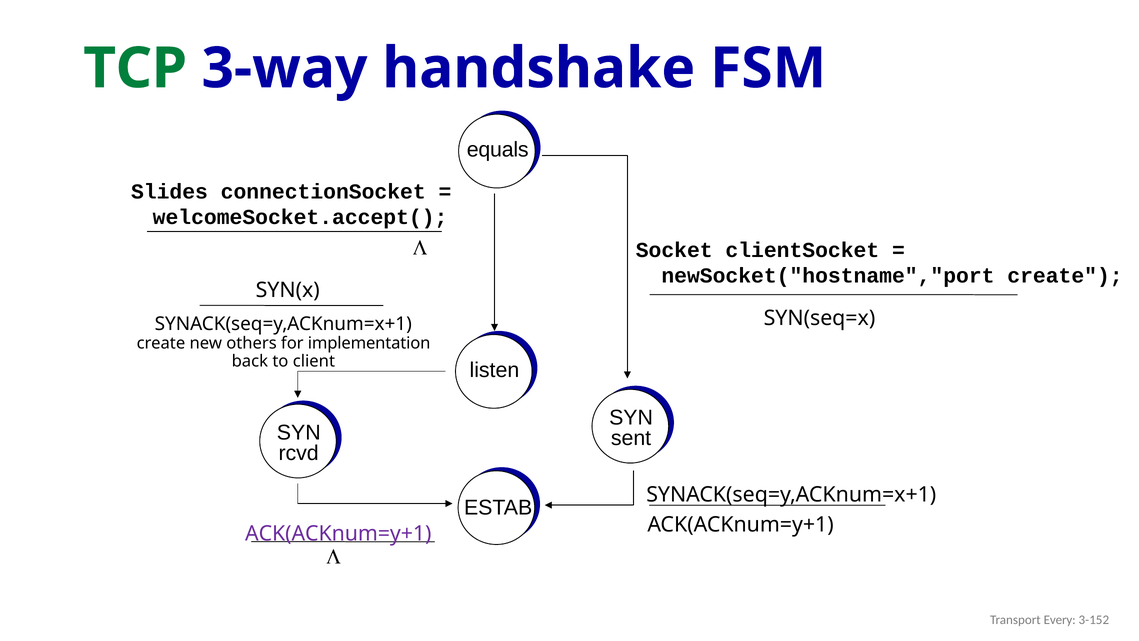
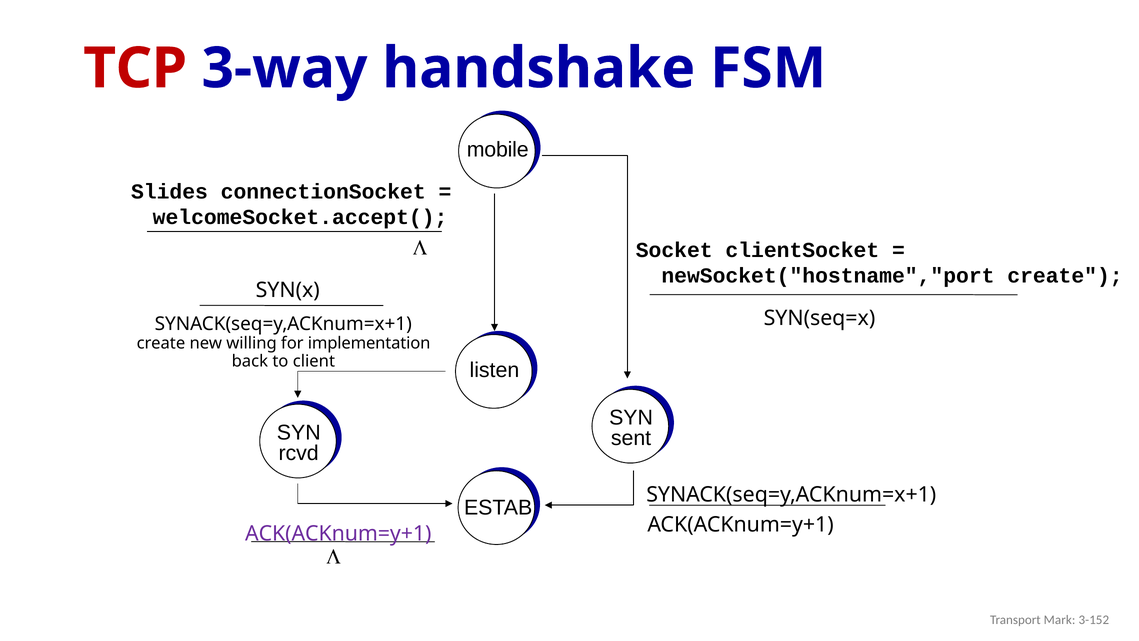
TCP colour: green -> red
equals: equals -> mobile
others: others -> willing
Every: Every -> Mark
